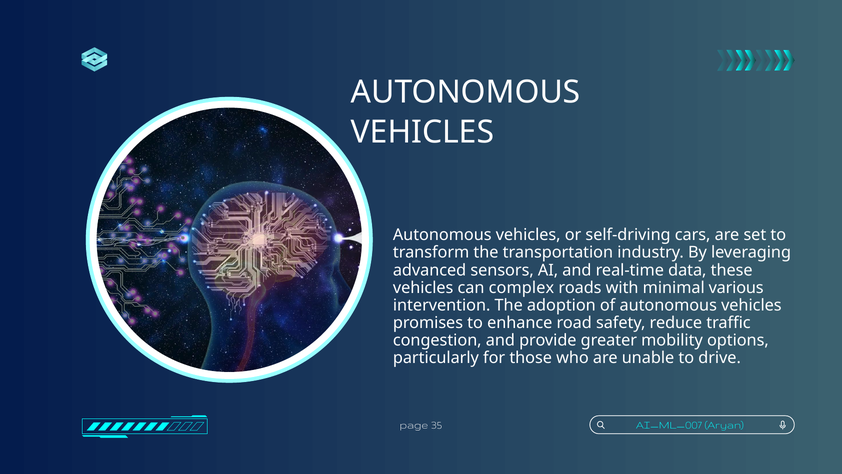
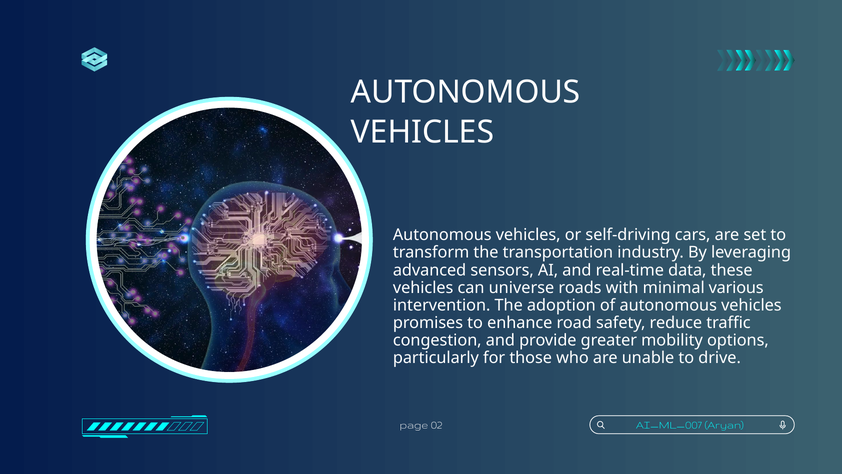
complex: complex -> universe
35: 35 -> 02
